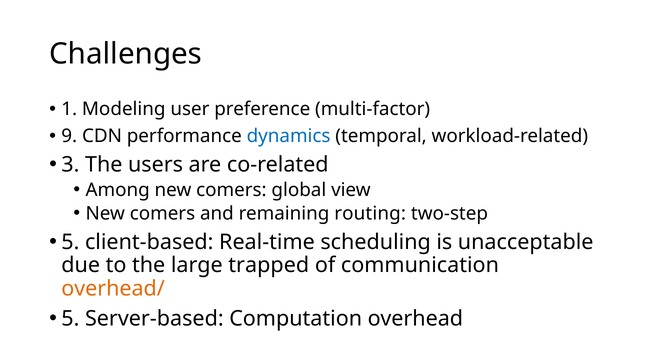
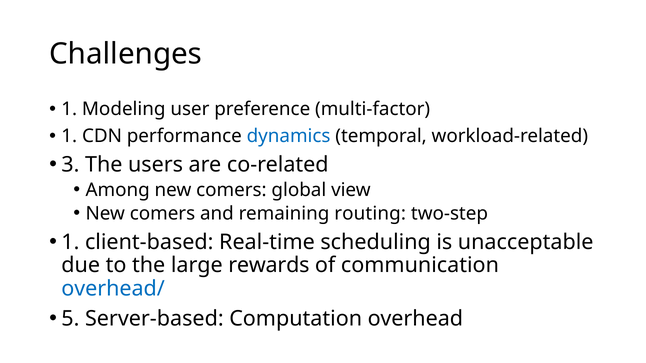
9 at (69, 136): 9 -> 1
5 at (70, 242): 5 -> 1
trapped: trapped -> rewards
overhead/ colour: orange -> blue
